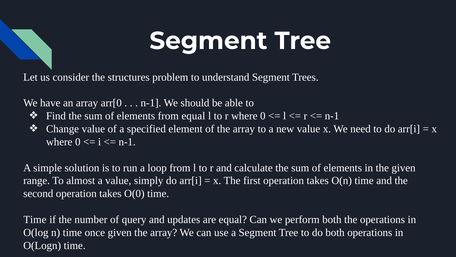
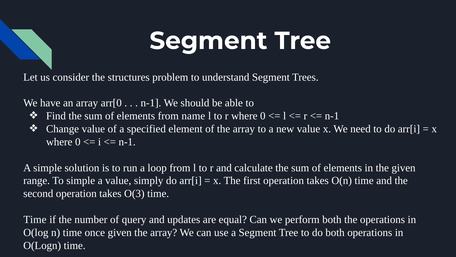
from equal: equal -> name
To almost: almost -> simple
O(0: O(0 -> O(3
